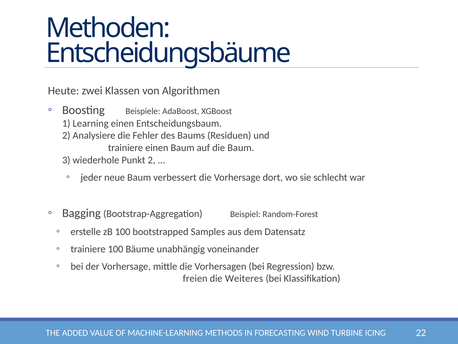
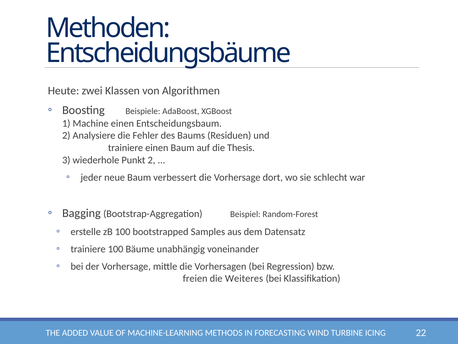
Learning: Learning -> Machine
die Baum: Baum -> Thesis
